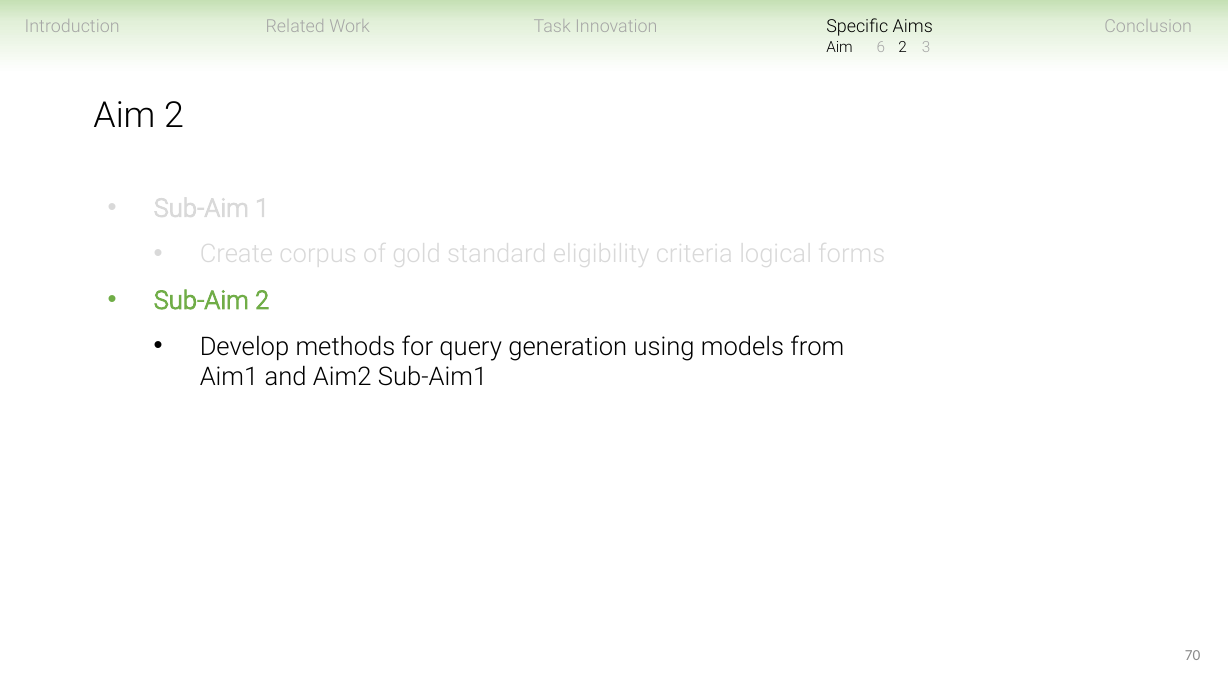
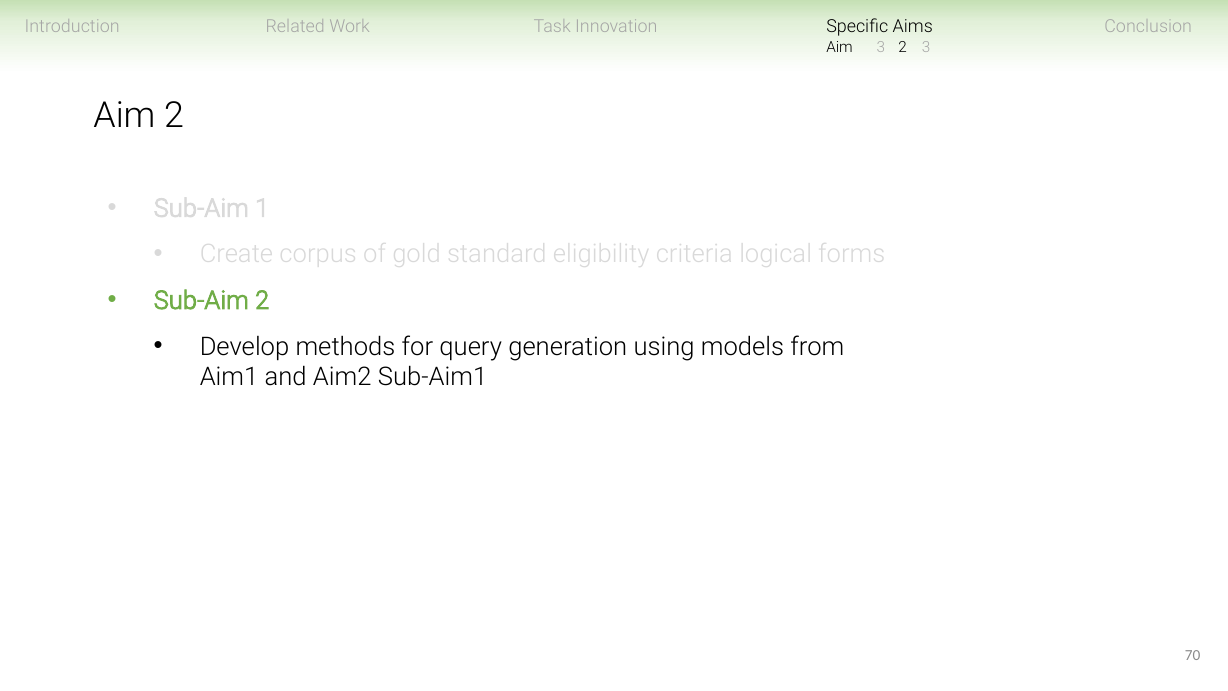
Aim 6: 6 -> 3
